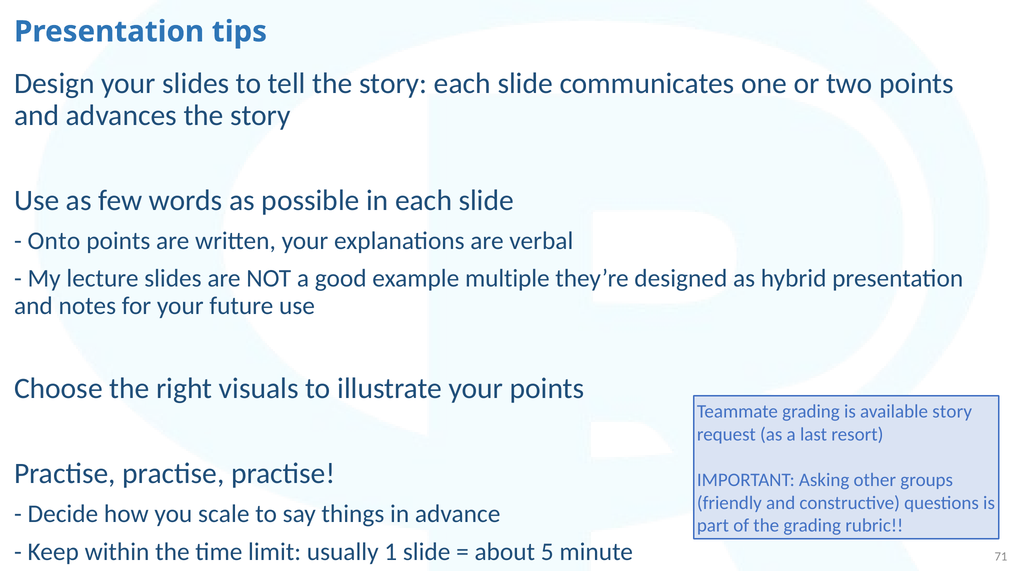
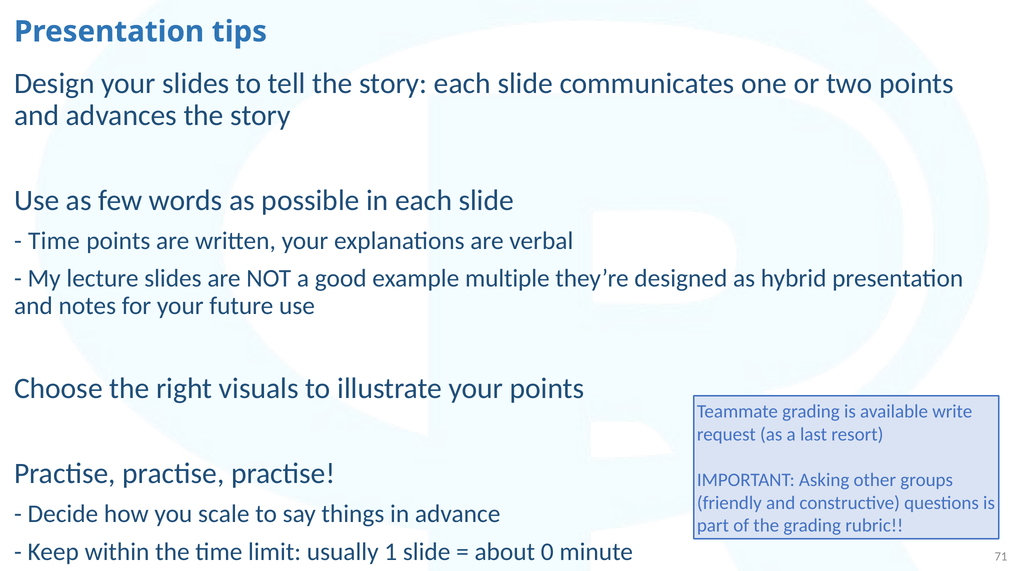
Onto at (54, 241): Onto -> Time
available story: story -> write
5: 5 -> 0
